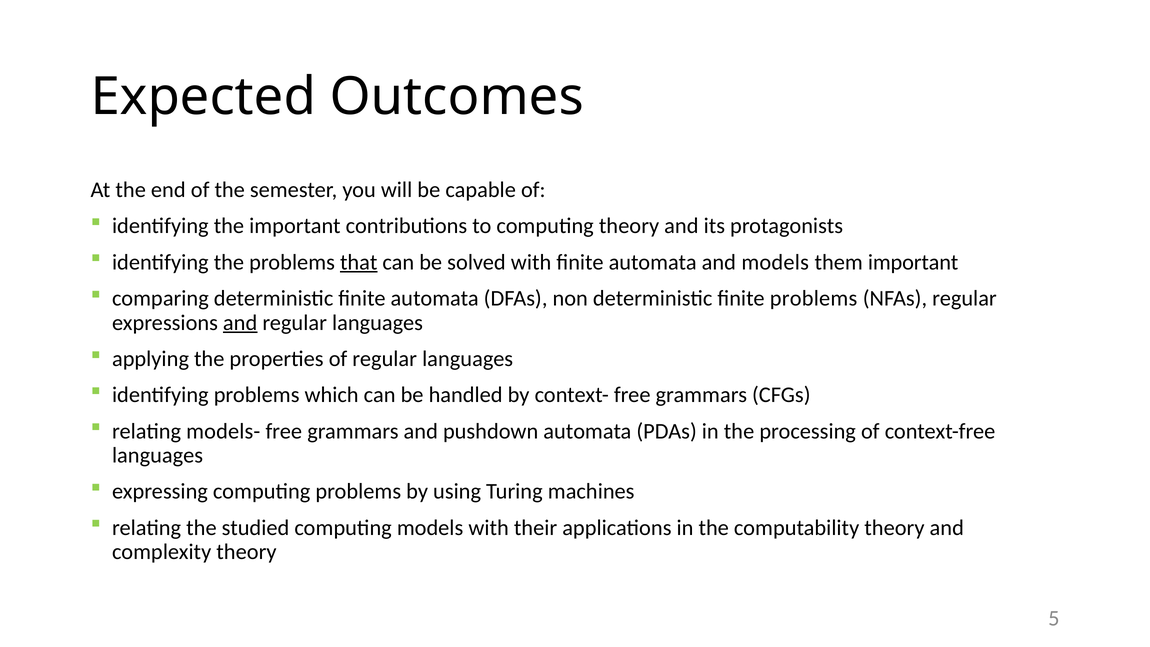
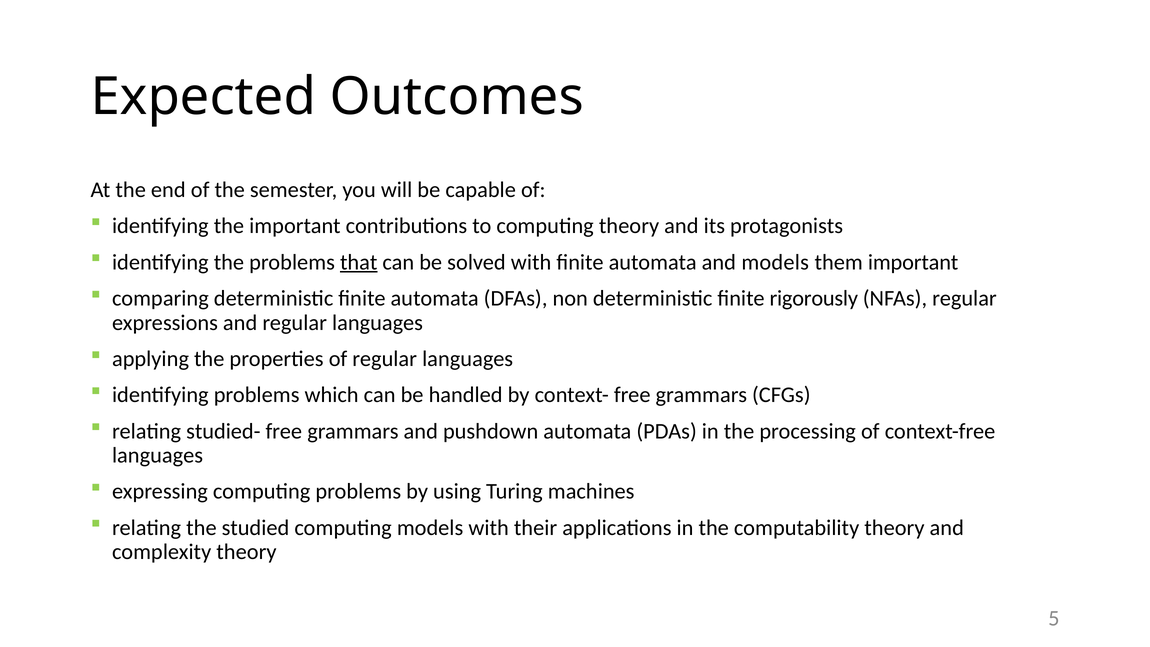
finite problems: problems -> rigorously
and at (240, 323) underline: present -> none
models-: models- -> studied-
